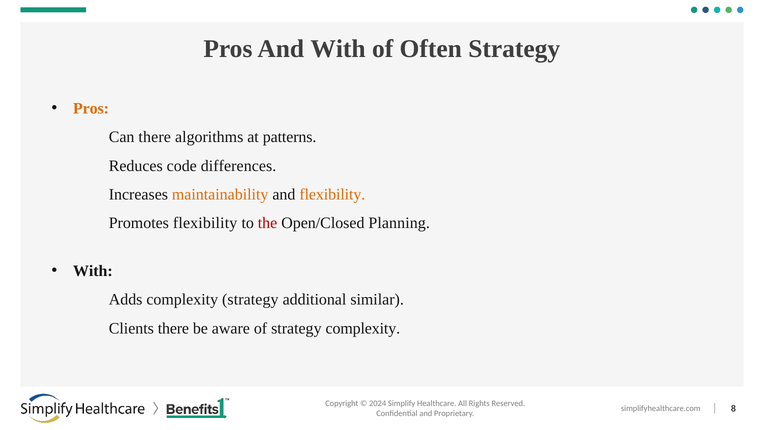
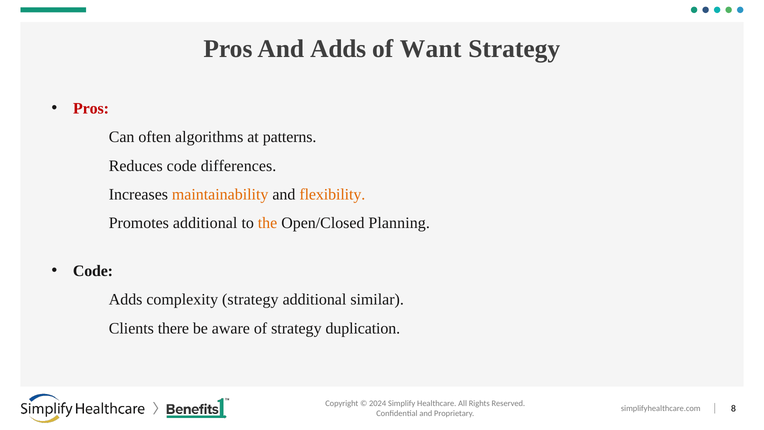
And With: With -> Adds
Often: Often -> Want
Pros at (91, 108) colour: orange -> red
Can there: there -> often
Promotes flexibility: flexibility -> additional
the colour: red -> orange
With at (93, 271): With -> Code
strategy complexity: complexity -> duplication
